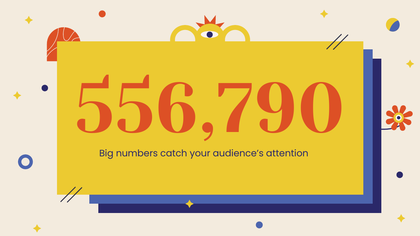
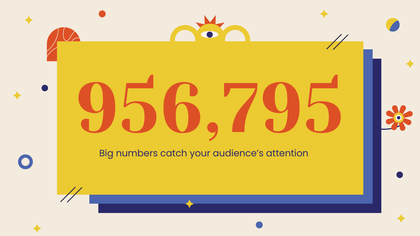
556,790: 556,790 -> 956,795
